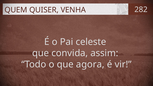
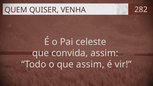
que agora: agora -> assim
